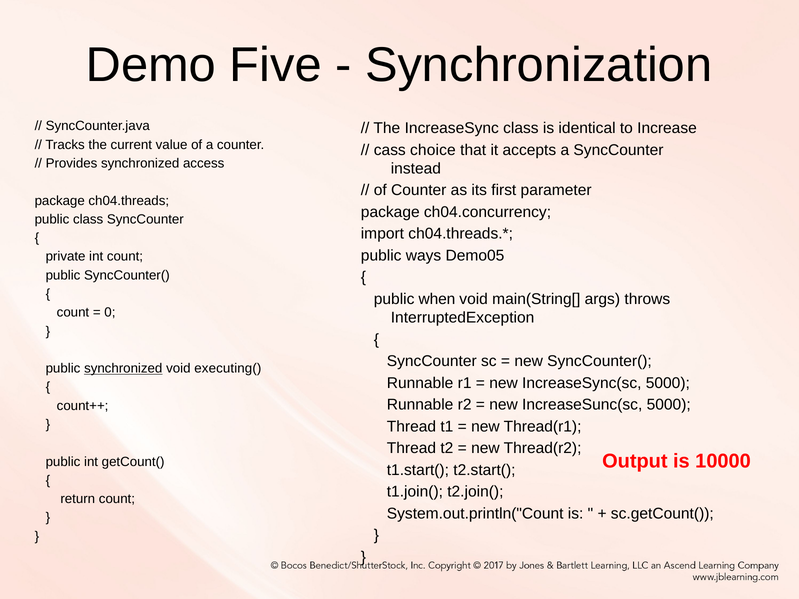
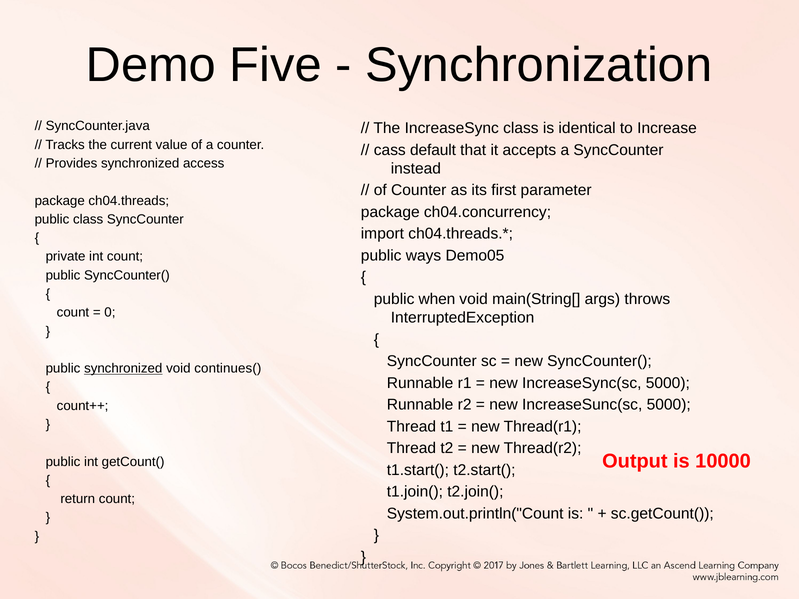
choice: choice -> default
executing(: executing( -> continues(
